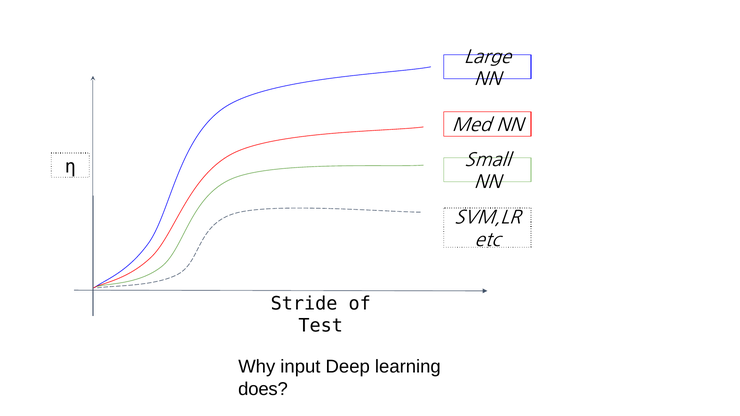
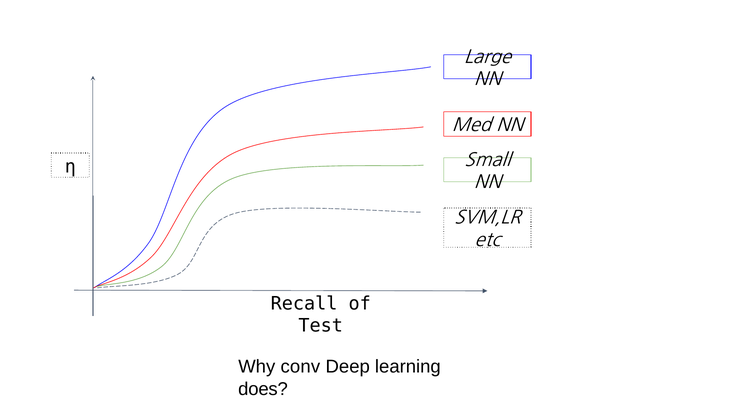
Stride: Stride -> Recall
input: input -> conv
